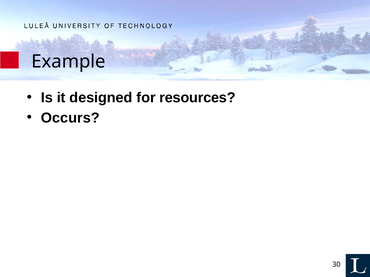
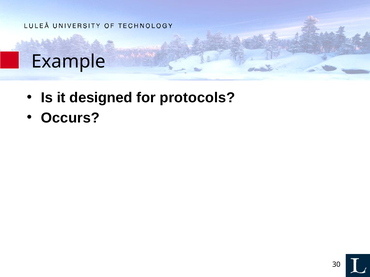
resources: resources -> protocols
